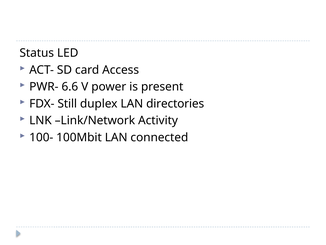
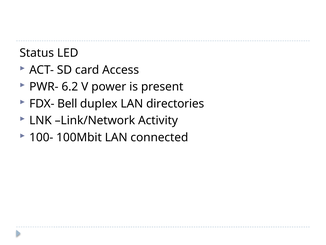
6.6: 6.6 -> 6.2
Still: Still -> Bell
